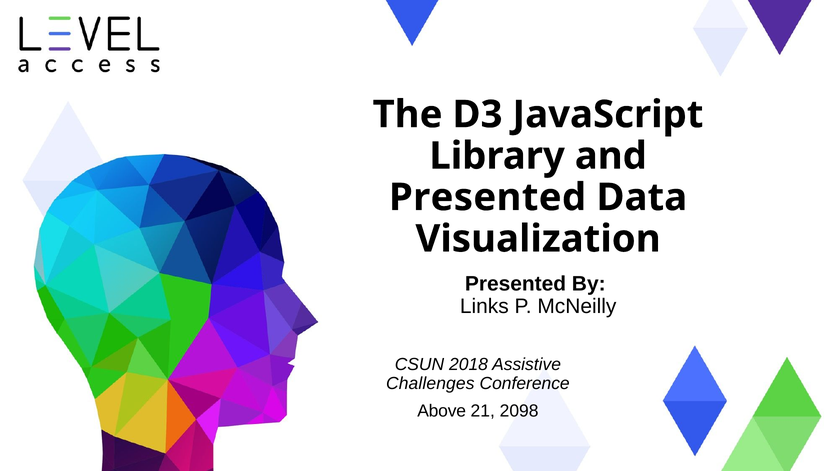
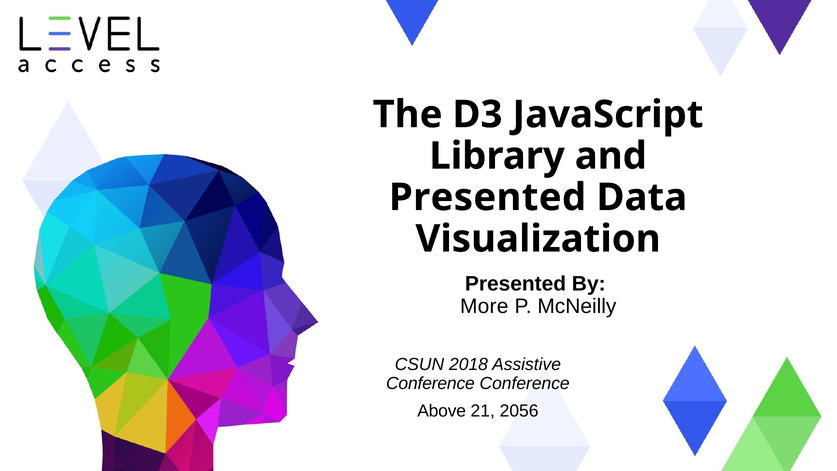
Links: Links -> More
Challenges at (430, 383): Challenges -> Conference
2098: 2098 -> 2056
